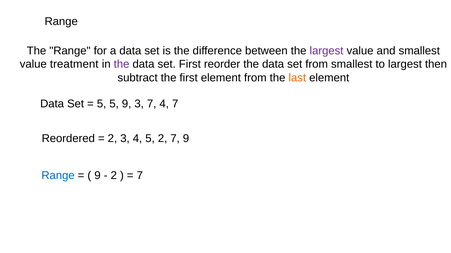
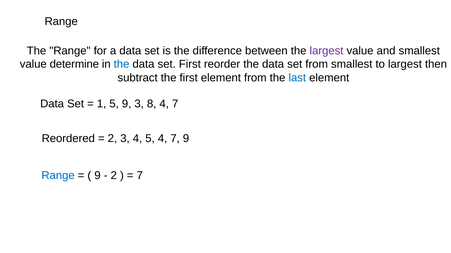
treatment: treatment -> determine
the at (122, 64) colour: purple -> blue
last colour: orange -> blue
5 at (102, 104): 5 -> 1
3 7: 7 -> 8
5 2: 2 -> 4
